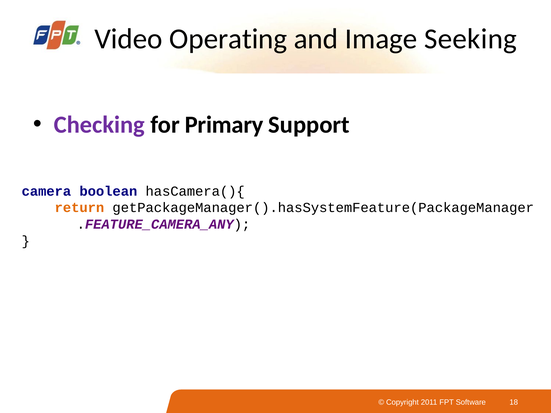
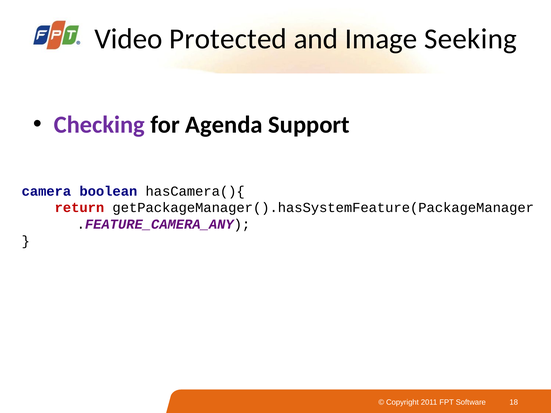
Operating: Operating -> Protected
Primary: Primary -> Agenda
return colour: orange -> red
